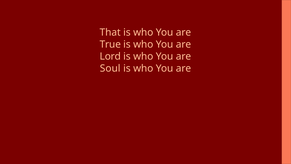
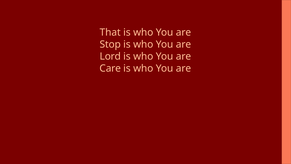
True: True -> Stop
Soul: Soul -> Care
